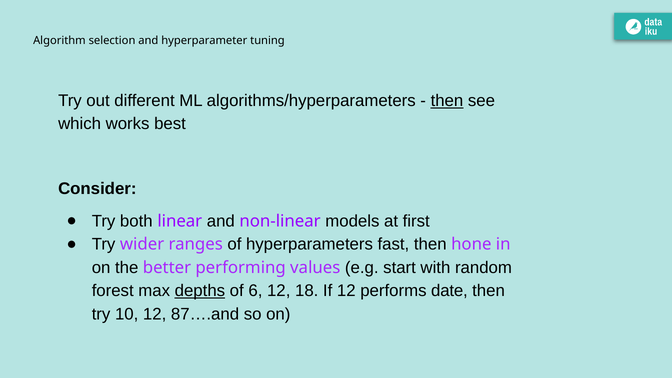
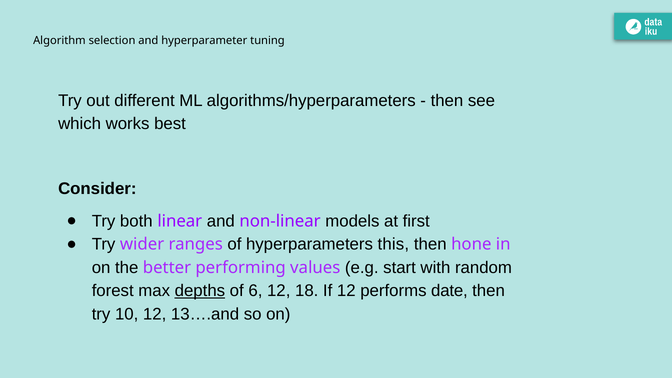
then at (447, 101) underline: present -> none
fast: fast -> this
87….and: 87….and -> 13….and
